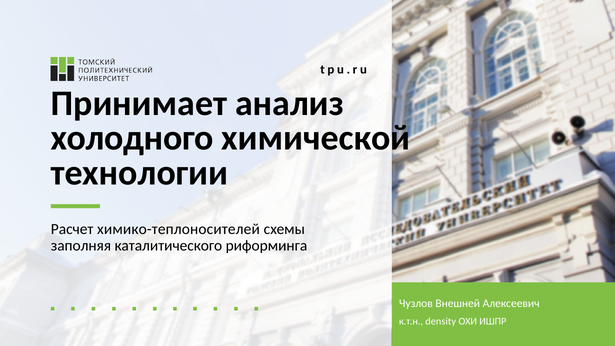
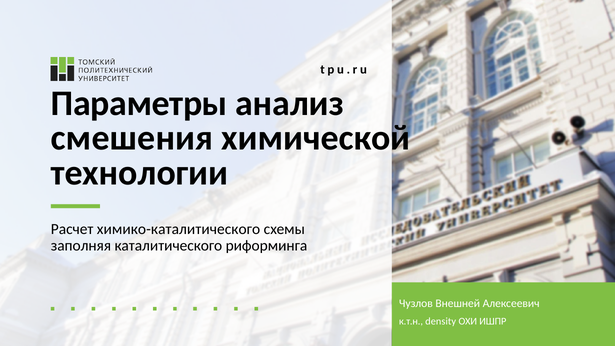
Принимает: Принимает -> Параметры
холодного: холодного -> смешения
химико-теплоносителей: химико-теплоносителей -> химико-каталитического
